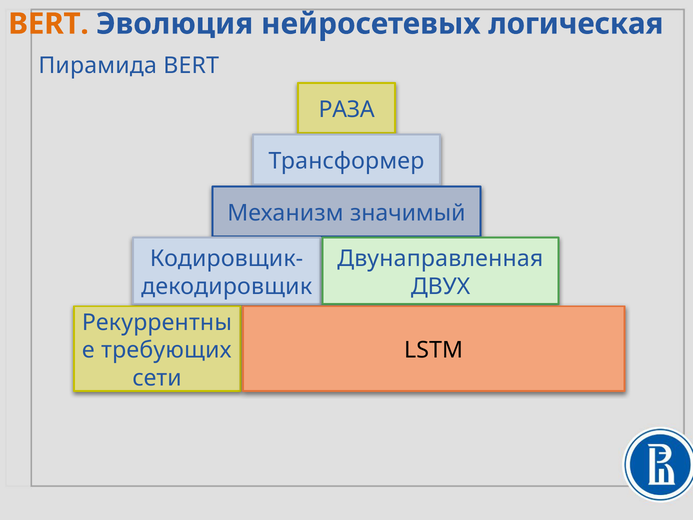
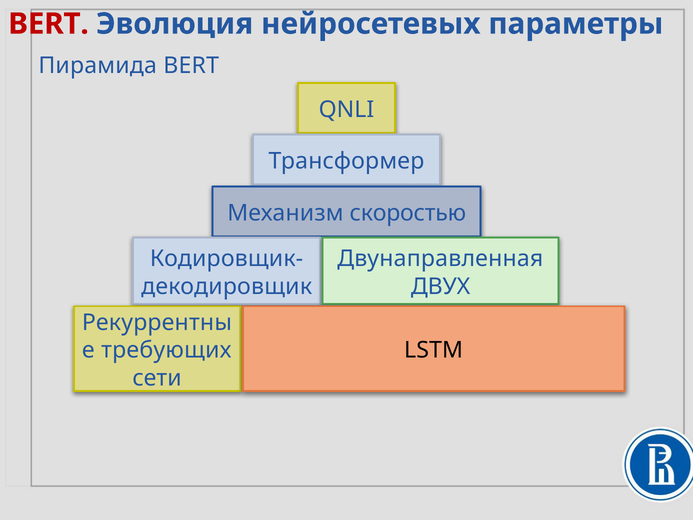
BERT at (48, 24) colour: orange -> red
логическая: логическая -> параметры
РАЗА: РАЗА -> QNLI
значимый: значимый -> скоростью
